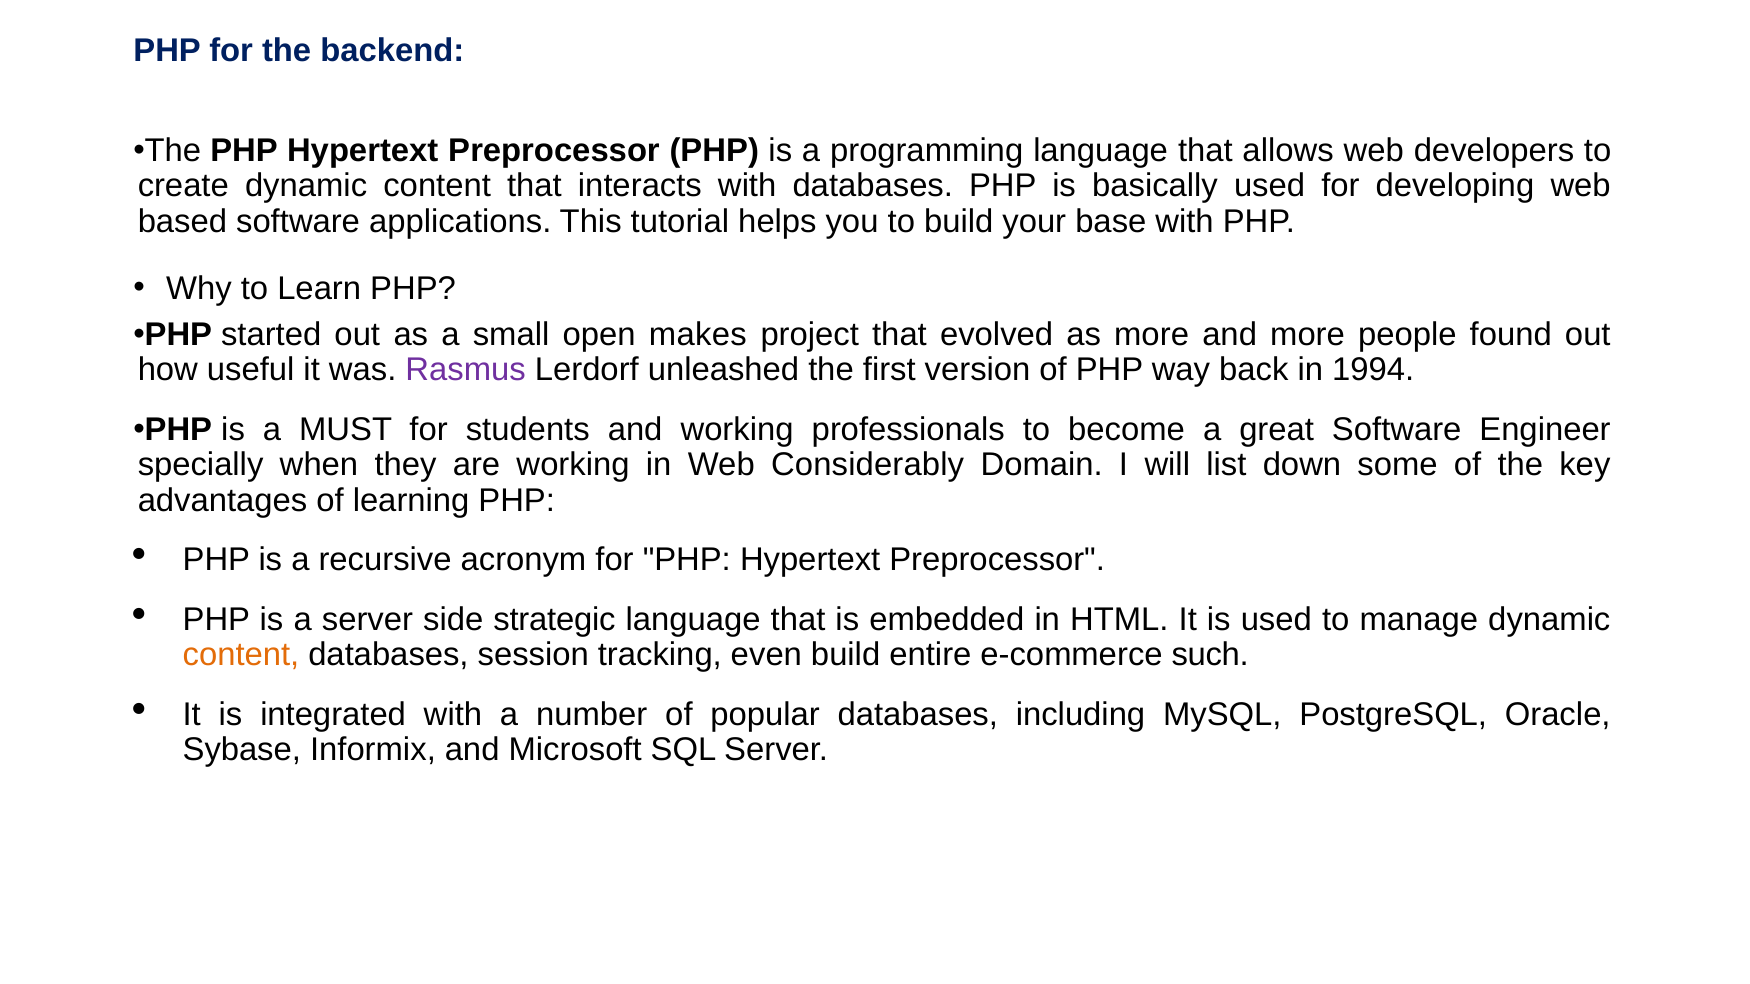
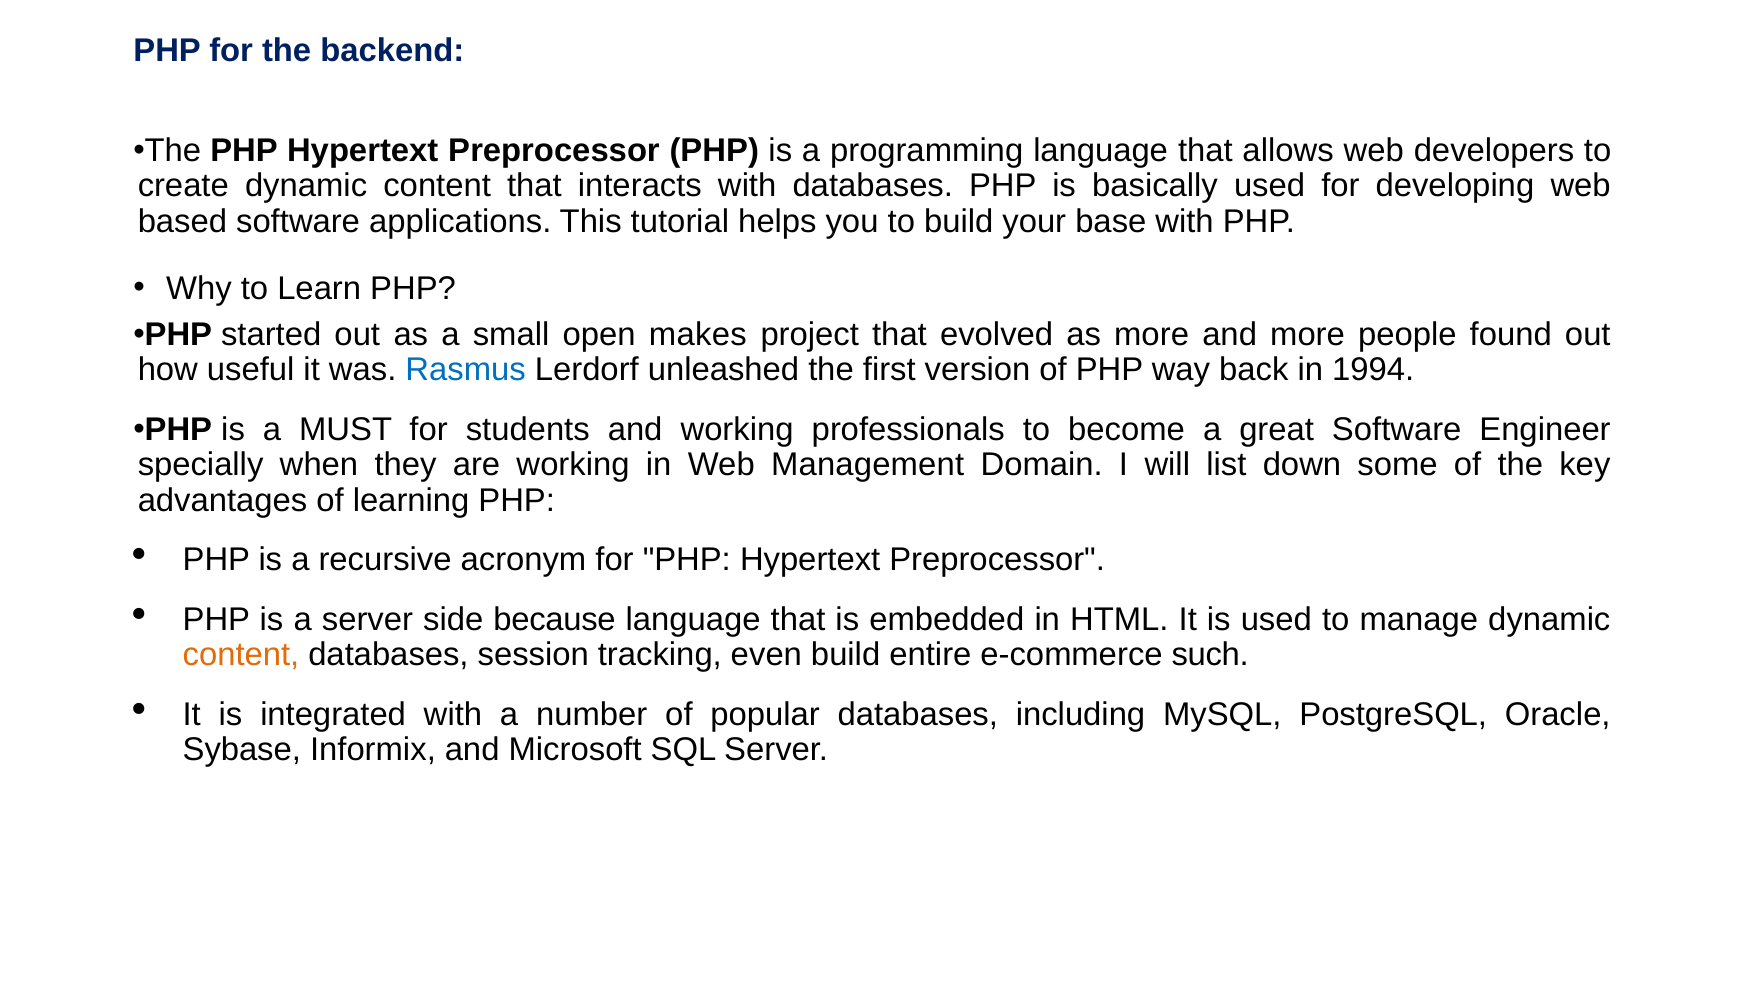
Rasmus colour: purple -> blue
Considerably: Considerably -> Management
strategic: strategic -> because
